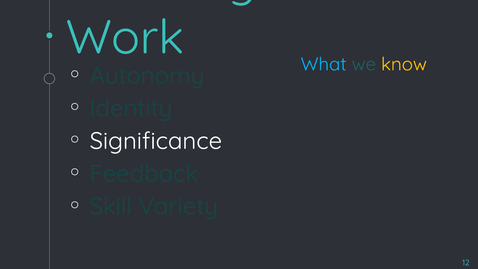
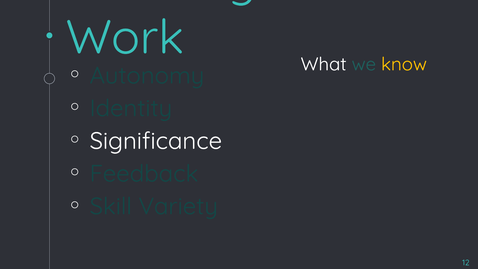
What colour: light blue -> white
